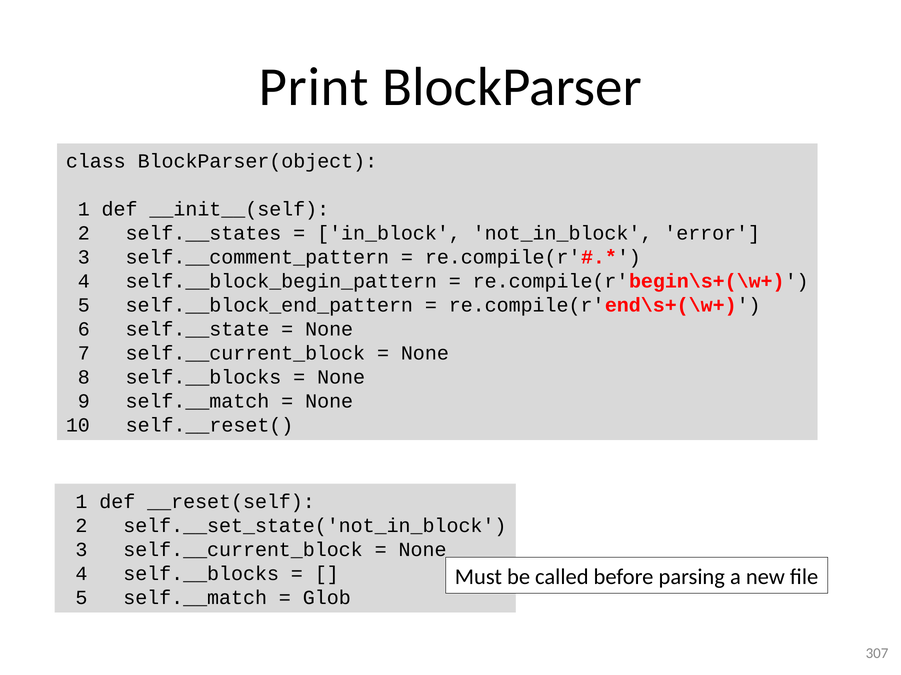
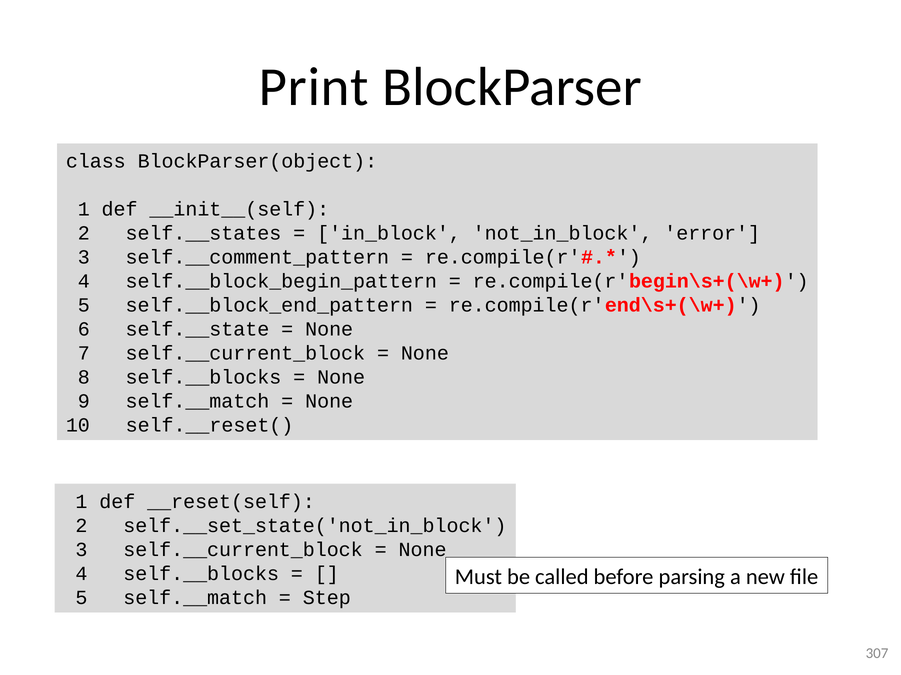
Glob: Glob -> Step
